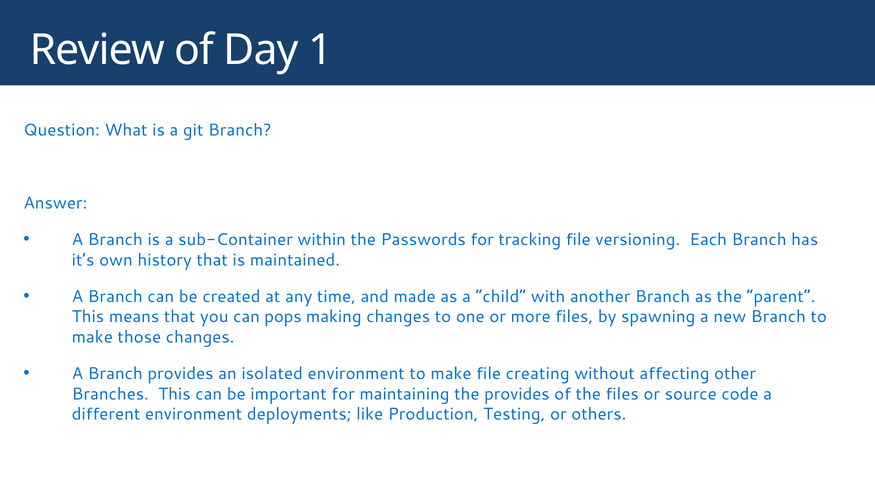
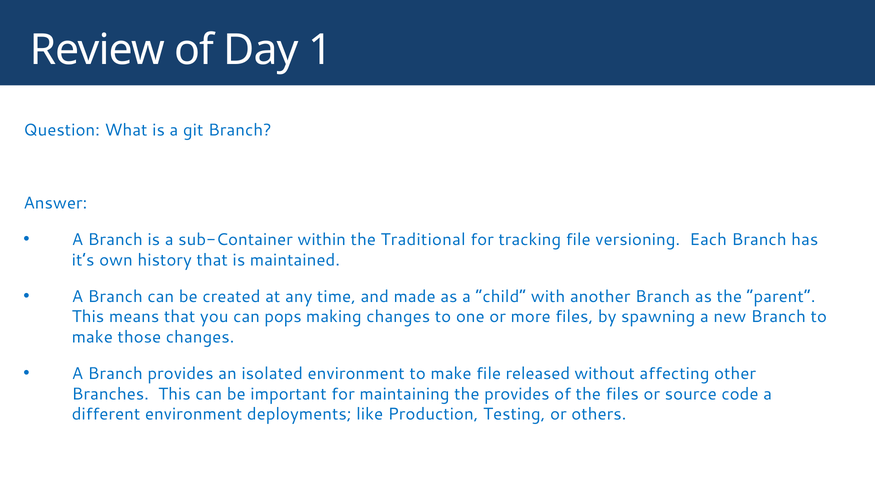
Passwords: Passwords -> Traditional
creating: creating -> released
